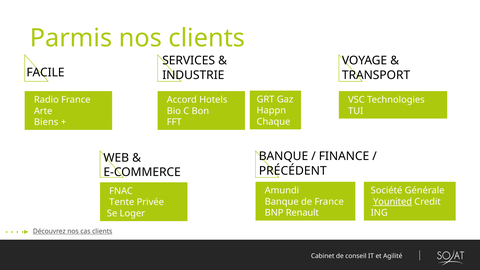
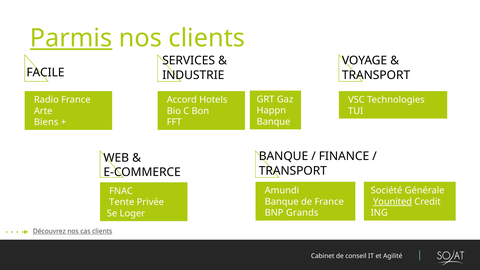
Parmis underline: none -> present
Chaque at (273, 122): Chaque -> Banque
PRÉCÉDENT at (293, 171): PRÉCÉDENT -> TRANSPORT
Renault: Renault -> Grands
